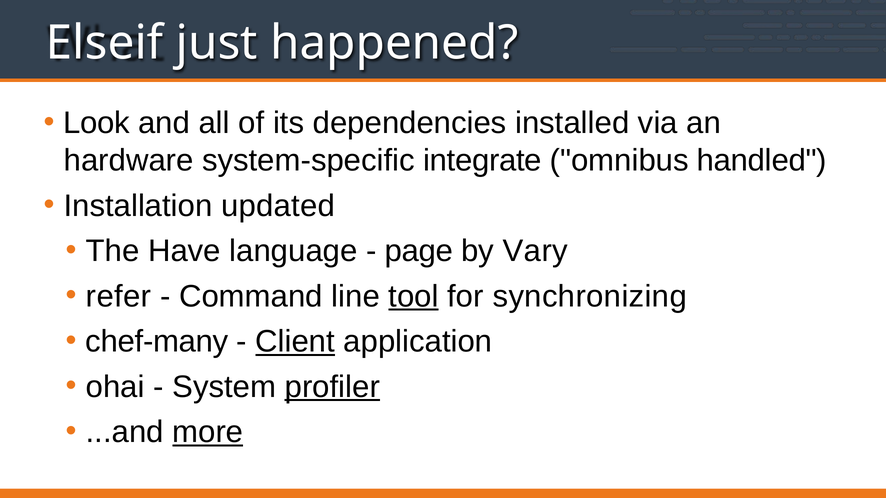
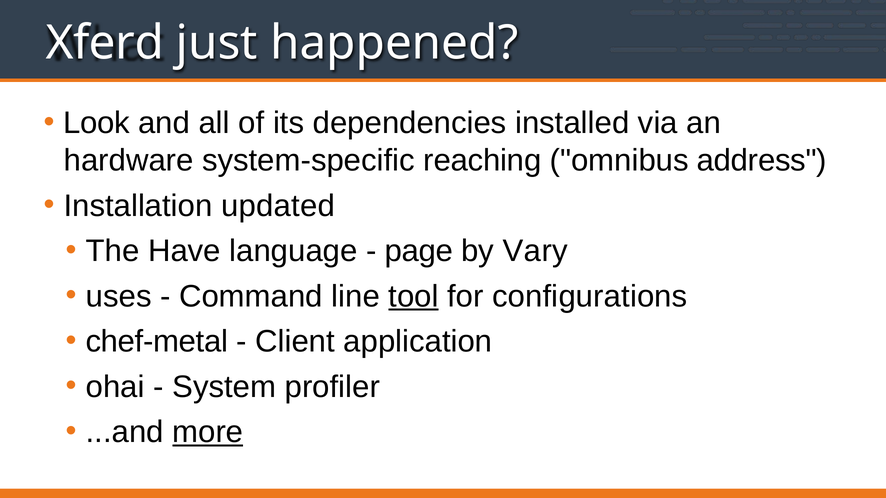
Elseif: Elseif -> Xferd
integrate: integrate -> reaching
handled: handled -> address
refer: refer -> uses
synchronizing: synchronizing -> configurations
chef-many: chef-many -> chef-metal
Client underline: present -> none
profiler underline: present -> none
